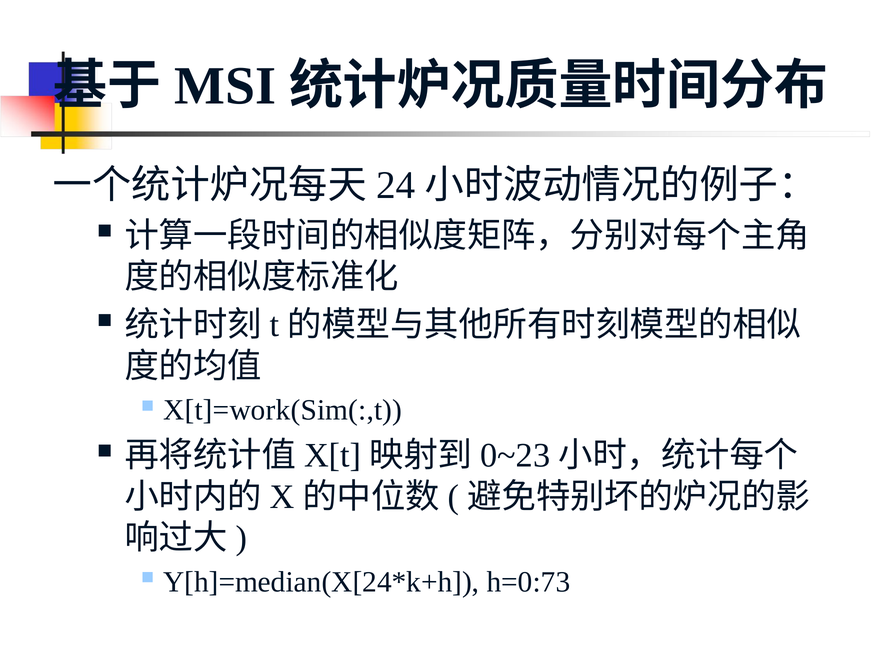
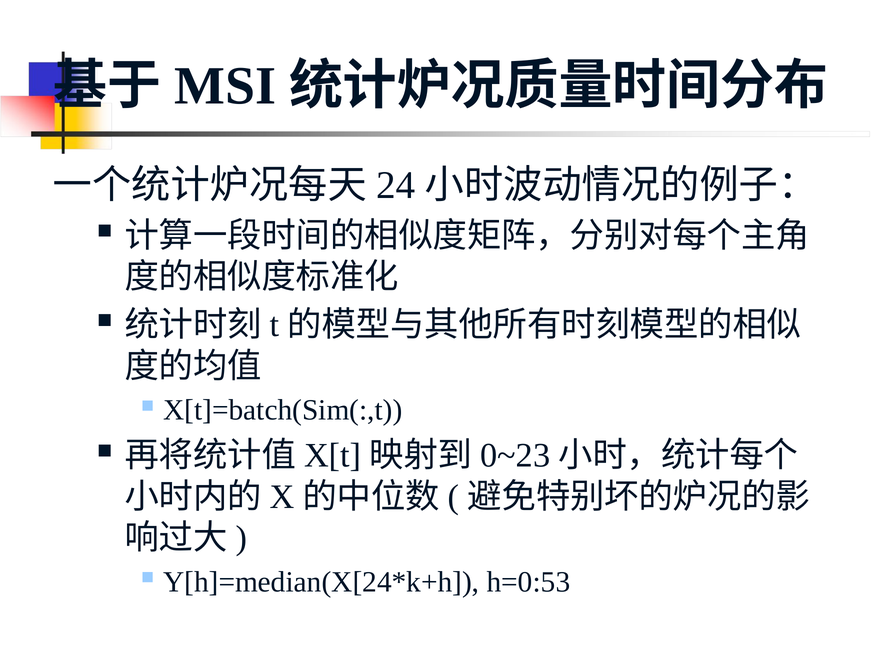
X[t]=work(Sim(:,t: X[t]=work(Sim(:,t -> X[t]=batch(Sim(:,t
h=0:73: h=0:73 -> h=0:53
